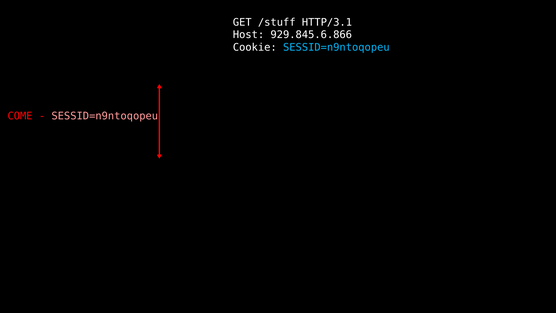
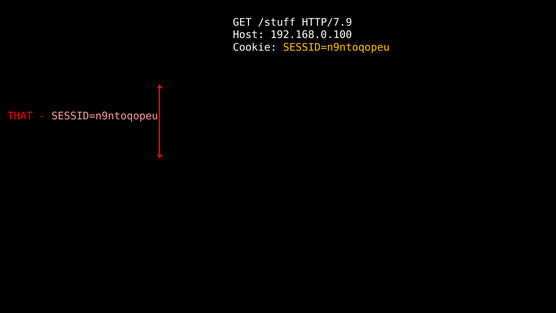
HTTP/3.1: HTTP/3.1 -> HTTP/7.9
929.845.6.866: 929.845.6.866 -> 192.168.0.100
SESSID=n9ntoqopeu at (336, 47) colour: light blue -> yellow
COME: COME -> THAT
